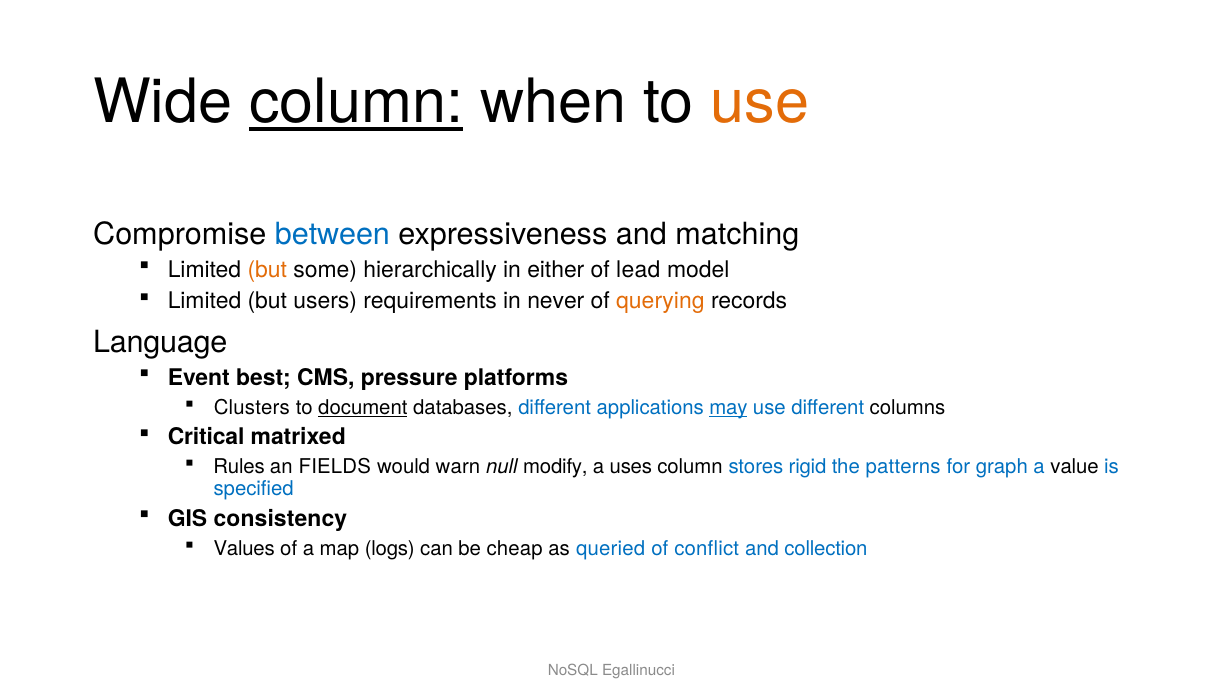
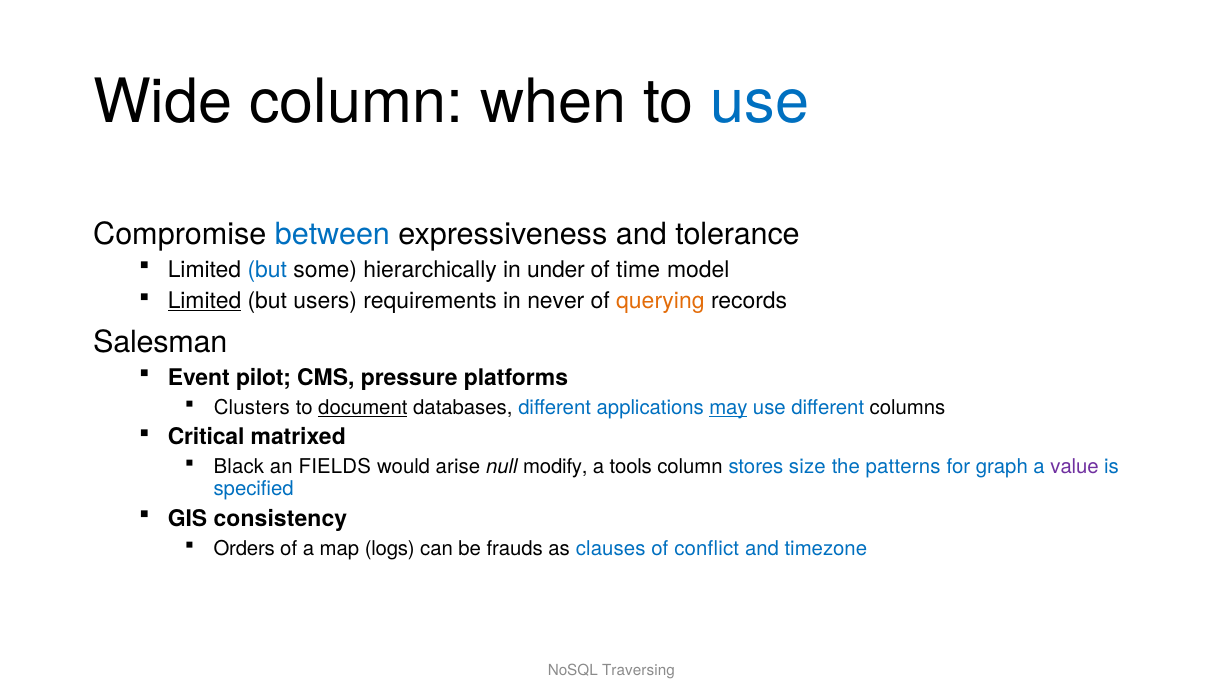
column at (356, 103) underline: present -> none
use at (760, 103) colour: orange -> blue
matching: matching -> tolerance
but at (267, 270) colour: orange -> blue
either: either -> under
lead: lead -> time
Limited at (205, 301) underline: none -> present
Language: Language -> Salesman
best: best -> pilot
Rules: Rules -> Black
warn: warn -> arise
uses: uses -> tools
rigid: rigid -> size
value colour: black -> purple
Values: Values -> Orders
cheap: cheap -> frauds
queried: queried -> clauses
collection: collection -> timezone
Egallinucci: Egallinucci -> Traversing
